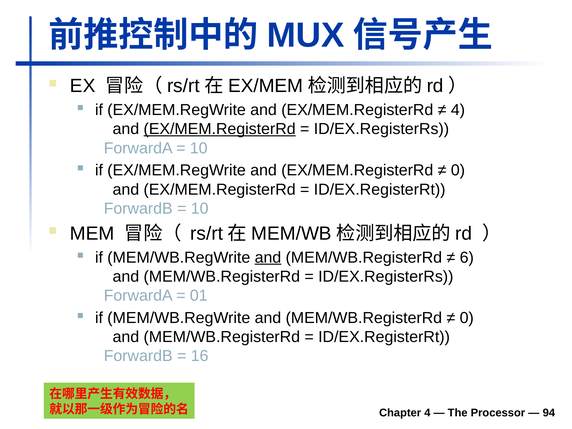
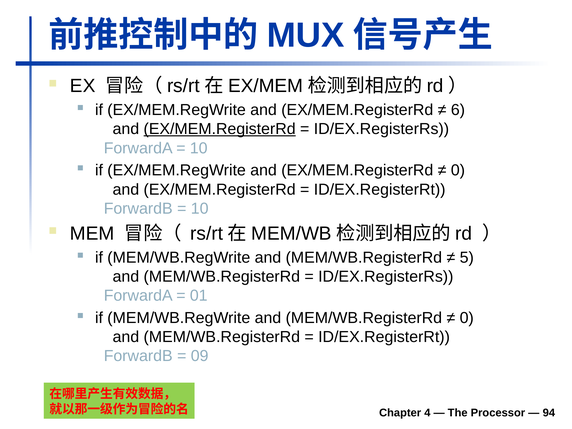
4 at (458, 110): 4 -> 6
and at (268, 257) underline: present -> none
6: 6 -> 5
16: 16 -> 09
